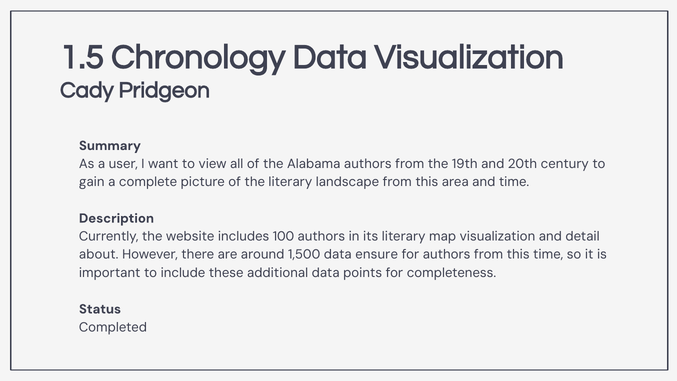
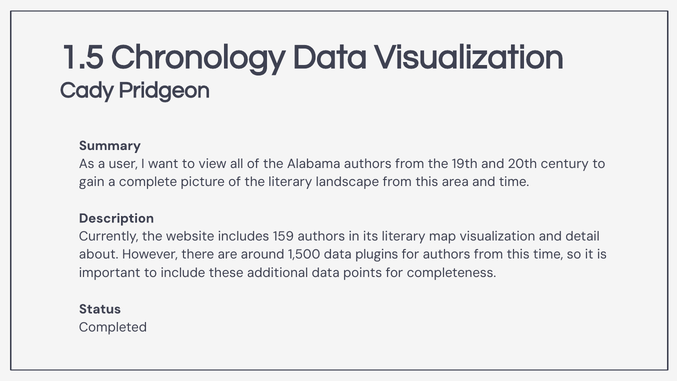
100: 100 -> 159
ensure: ensure -> plugins
